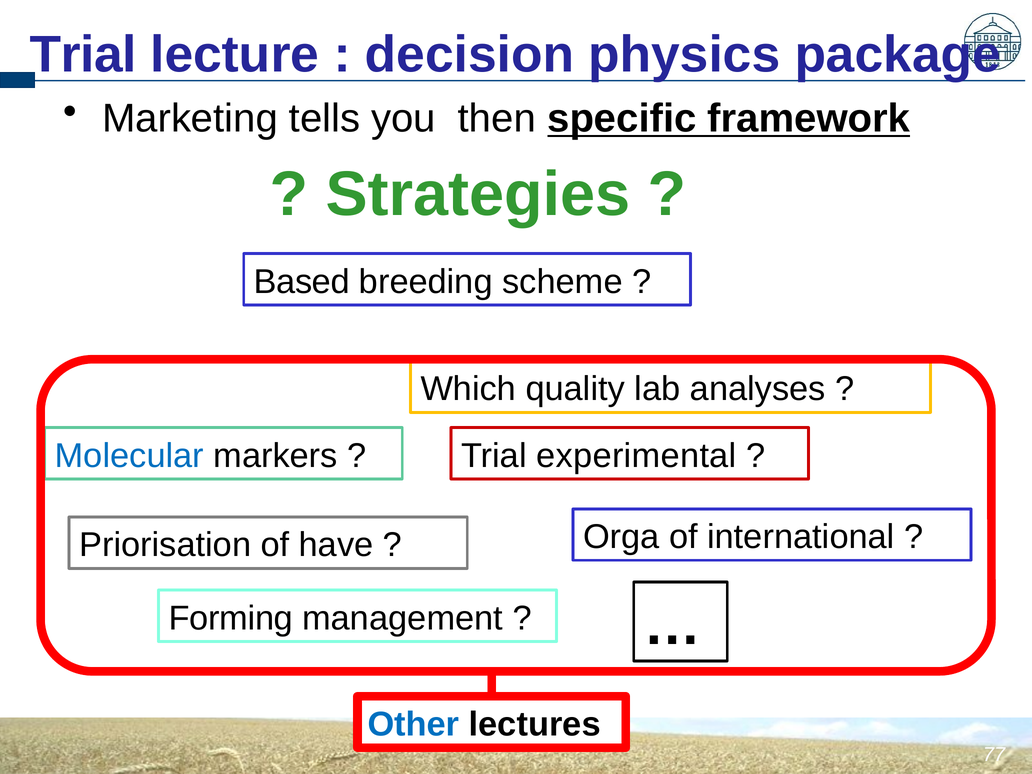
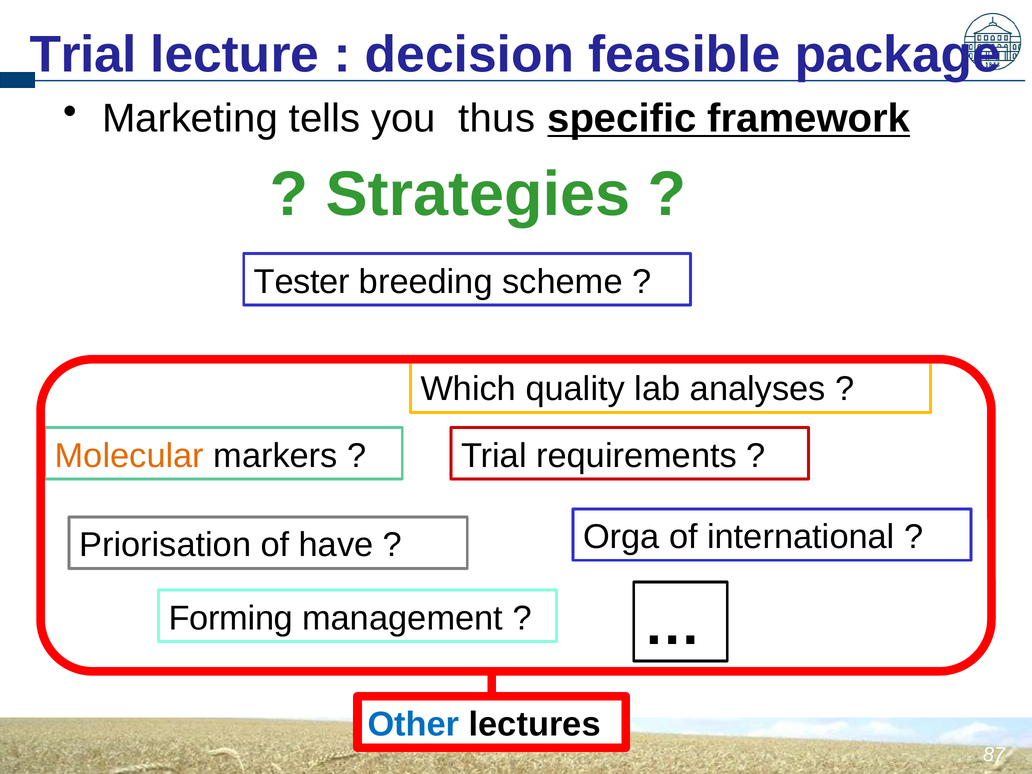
physics: physics -> feasible
then: then -> thus
Based: Based -> Tester
Molecular colour: blue -> orange
experimental: experimental -> requirements
77: 77 -> 87
